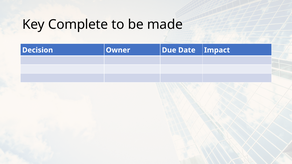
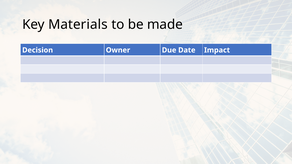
Complete: Complete -> Materials
